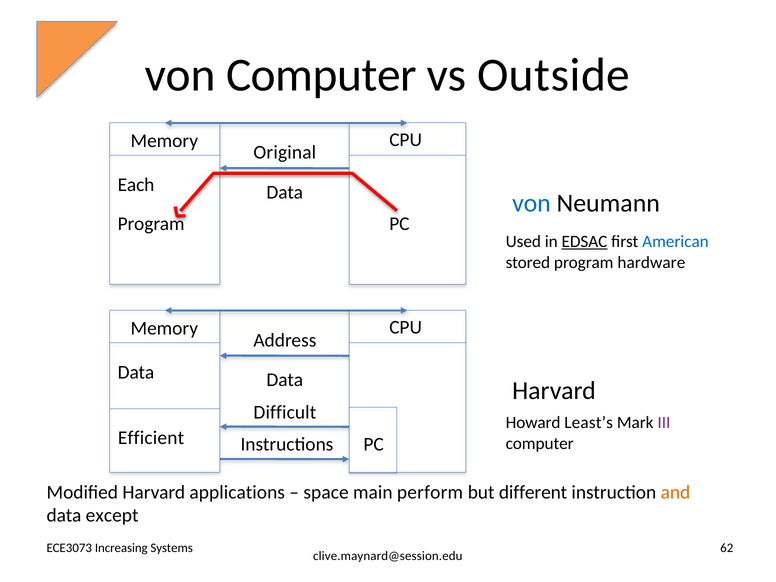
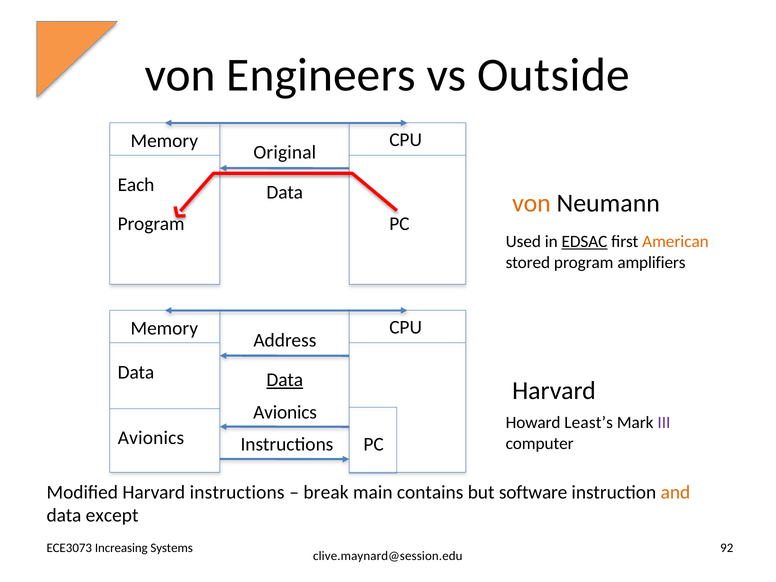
von Computer: Computer -> Engineers
von at (531, 203) colour: blue -> orange
American colour: blue -> orange
hardware: hardware -> amplifiers
Data at (285, 380) underline: none -> present
Difficult at (285, 412): Difficult -> Avionics
Efficient at (151, 438): Efficient -> Avionics
Harvard applications: applications -> instructions
space: space -> break
perform: perform -> contains
different: different -> software
62: 62 -> 92
